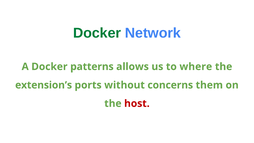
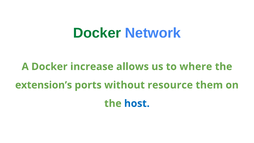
patterns: patterns -> increase
concerns: concerns -> resource
host colour: red -> blue
